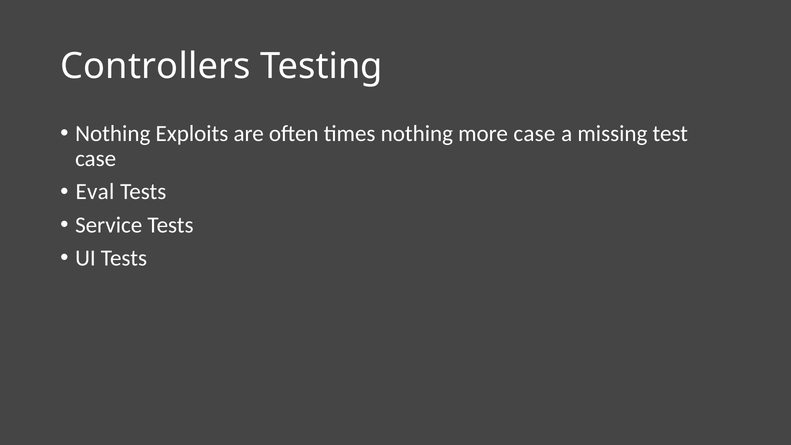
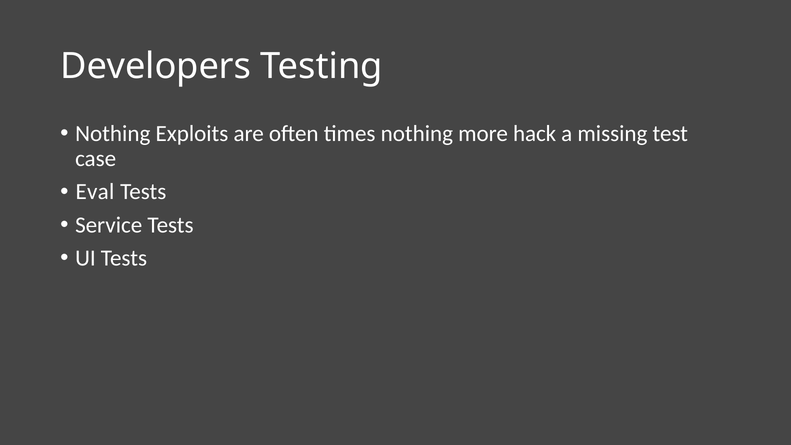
Controllers: Controllers -> Developers
more case: case -> hack
